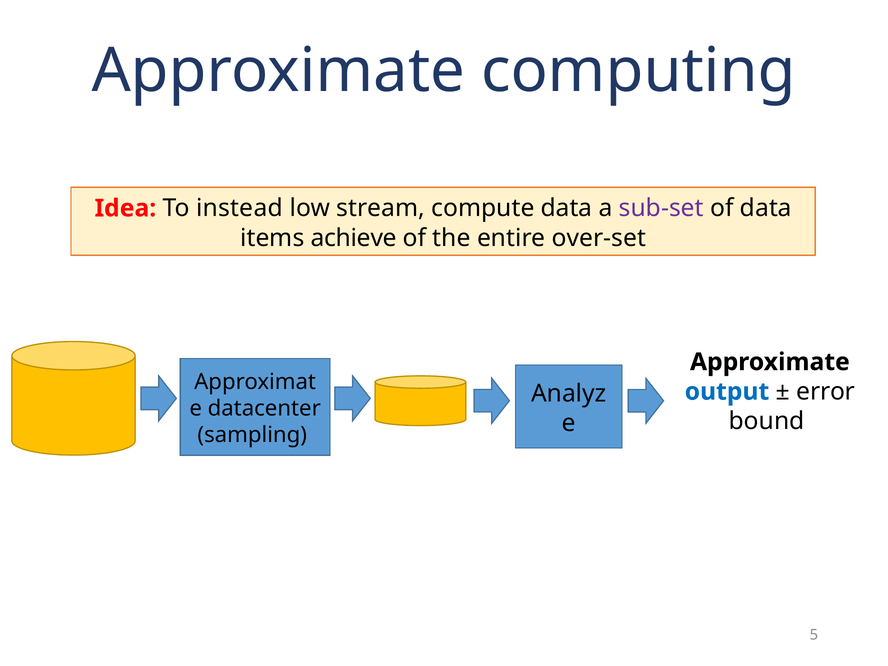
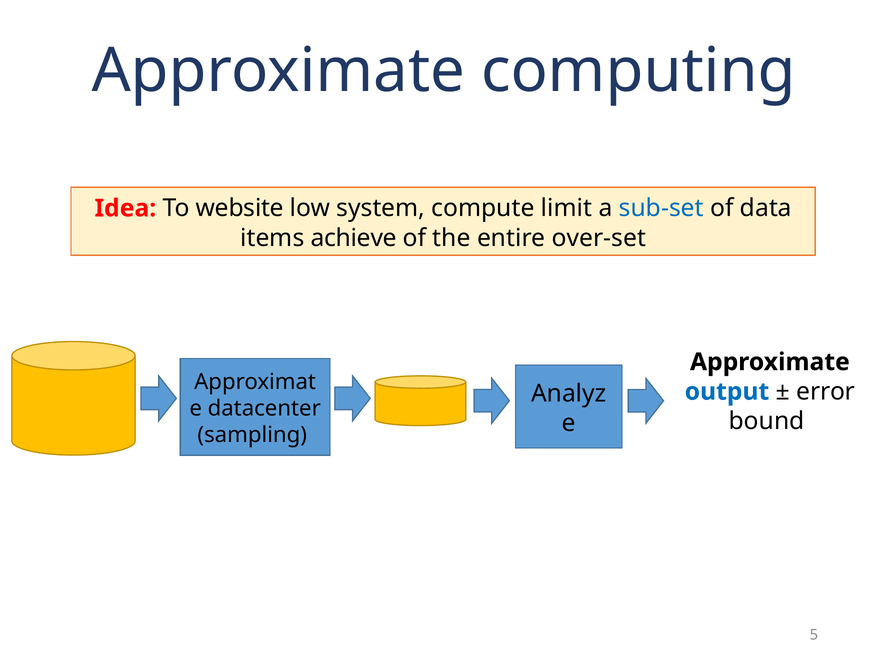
instead: instead -> website
stream: stream -> system
compute data: data -> limit
sub-set colour: purple -> blue
